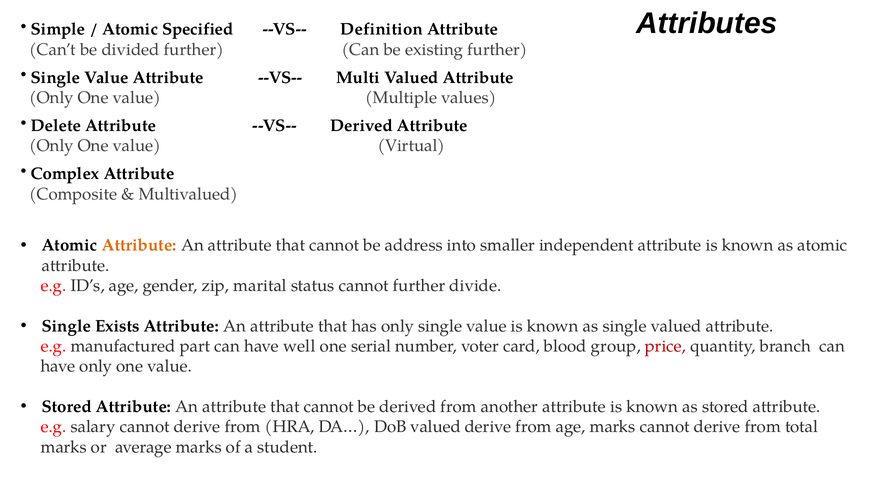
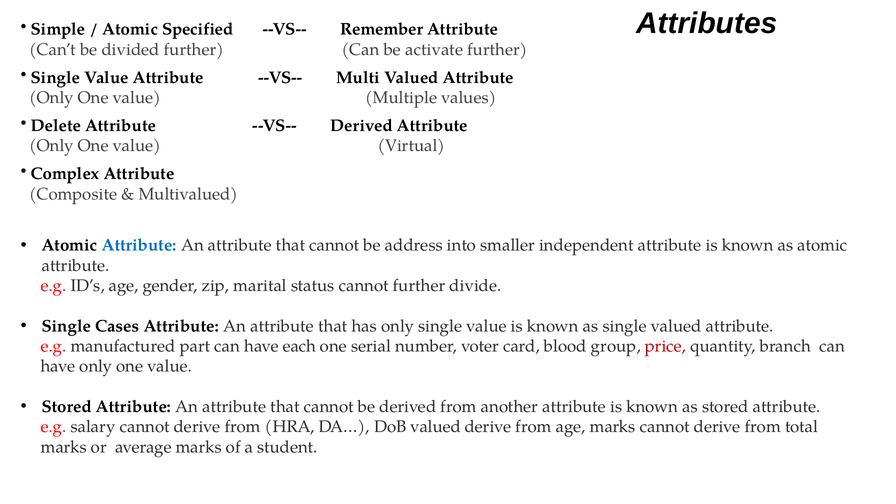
Definition: Definition -> Remember
existing: existing -> activate
Attribute at (139, 245) colour: orange -> blue
Exists: Exists -> Cases
well: well -> each
